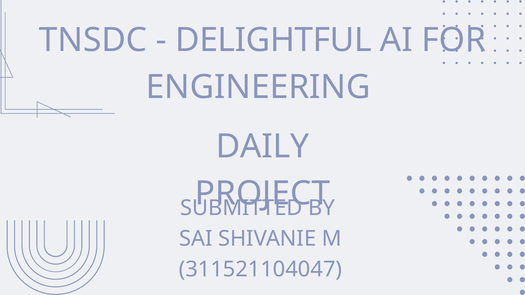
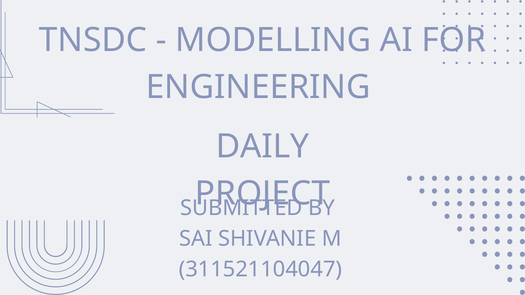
DELIGHTFUL: DELIGHTFUL -> MODELLING
